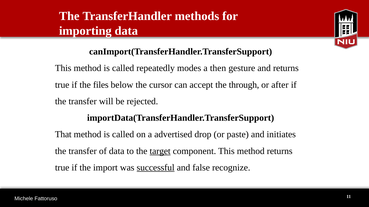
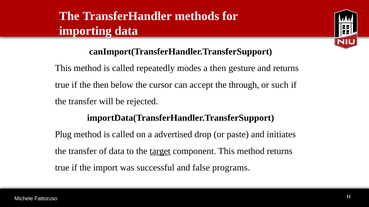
the files: files -> then
after: after -> such
That: That -> Plug
successful underline: present -> none
recognize: recognize -> programs
